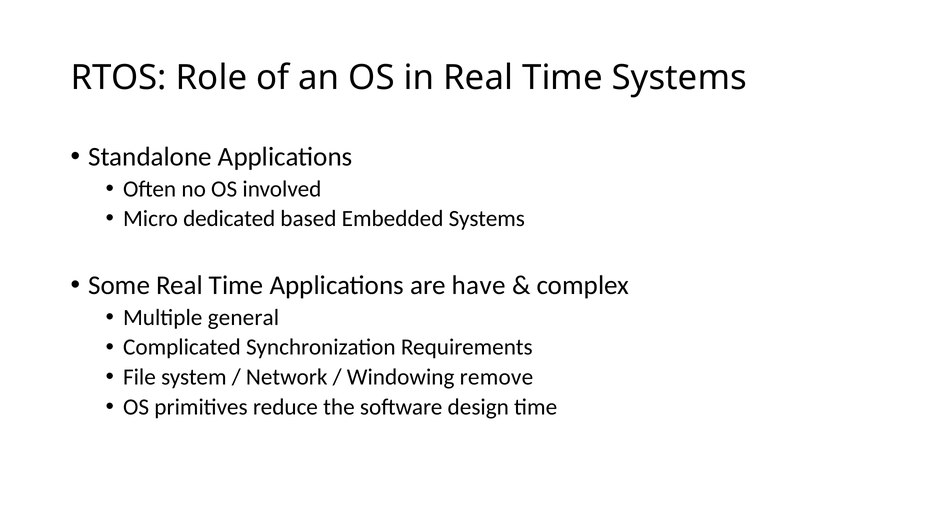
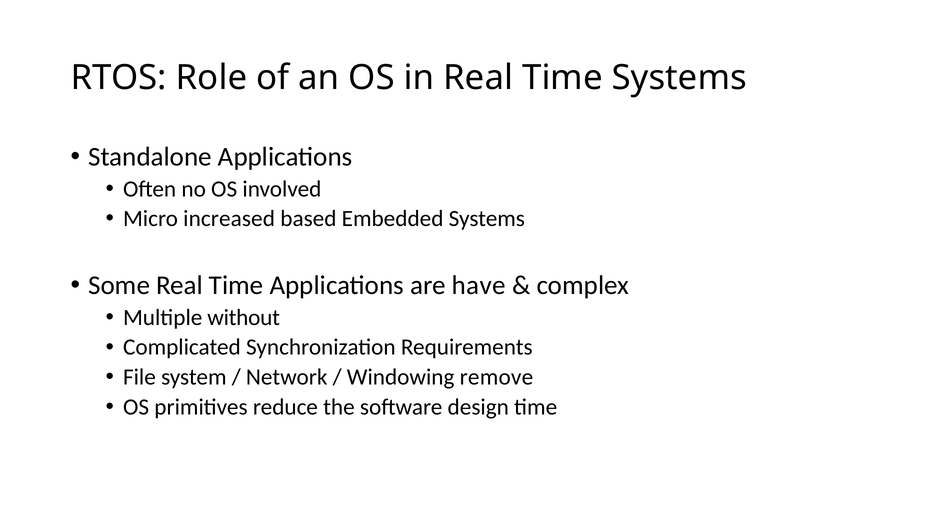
dedicated: dedicated -> increased
general: general -> without
